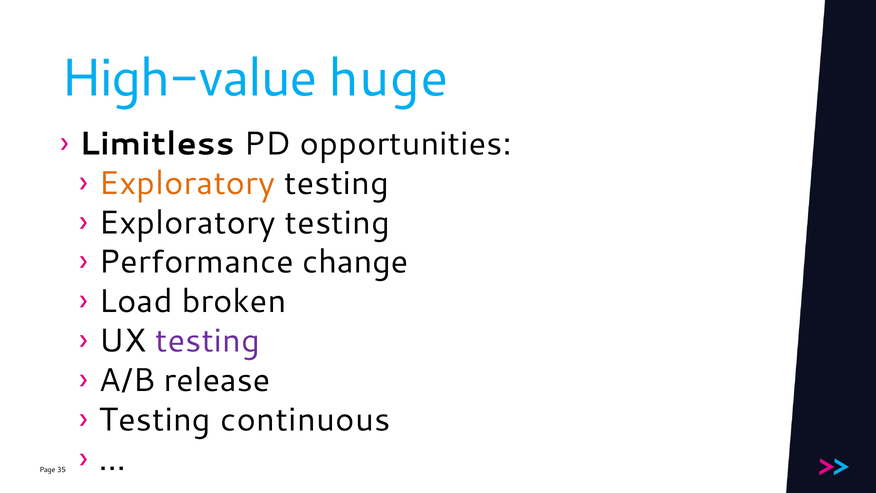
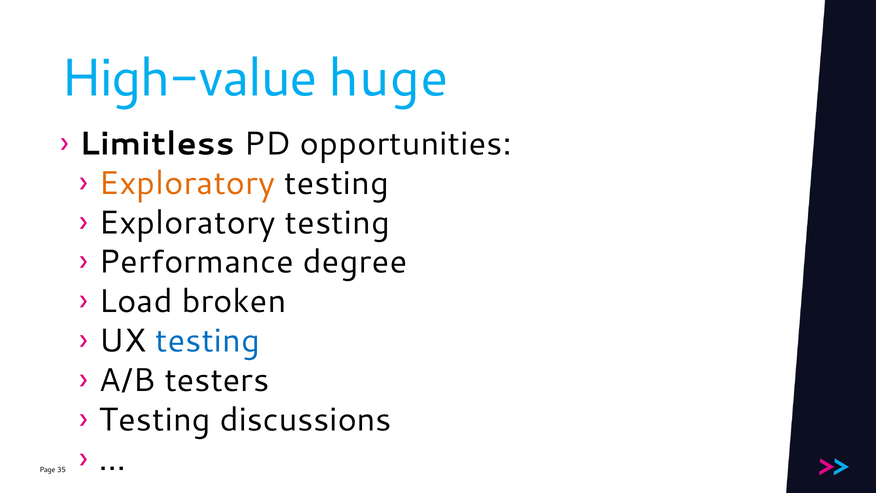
change: change -> degree
testing at (208, 341) colour: purple -> blue
release: release -> testers
continuous: continuous -> discussions
